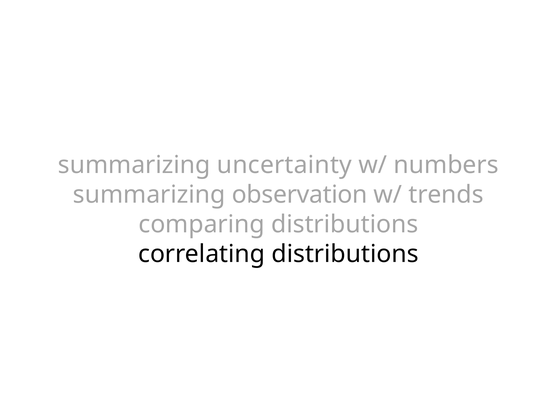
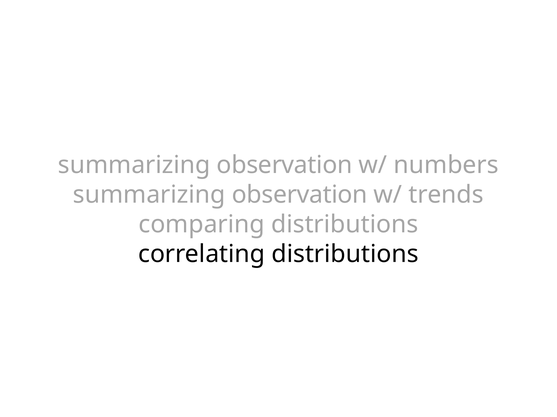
uncertainty at (284, 165): uncertainty -> observation
